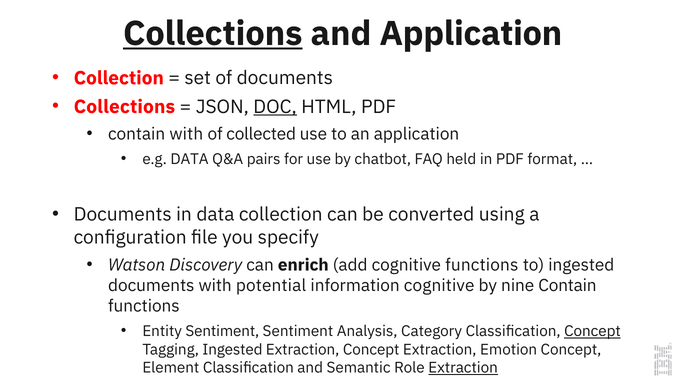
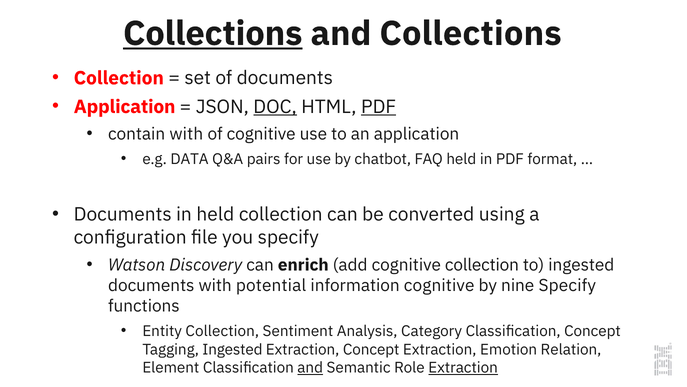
and Application: Application -> Collections
Collections at (124, 107): Collections -> Application
PDF at (379, 107) underline: none -> present
of collected: collected -> cognitive
in data: data -> held
cognitive functions: functions -> collection
nine Contain: Contain -> Specify
Entity Sentiment: Sentiment -> Collection
Concept at (592, 331) underline: present -> none
Emotion Concept: Concept -> Relation
and at (310, 367) underline: none -> present
